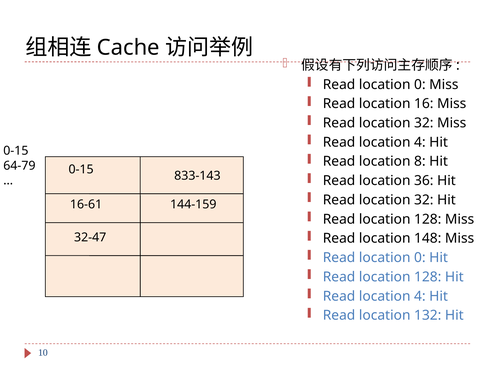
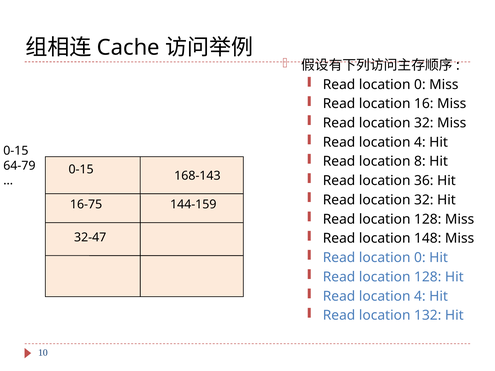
833-143: 833-143 -> 168-143
16-61: 16-61 -> 16-75
